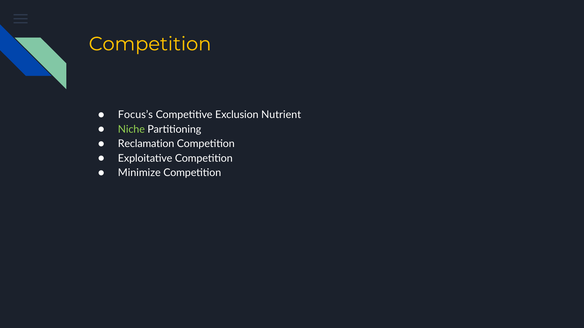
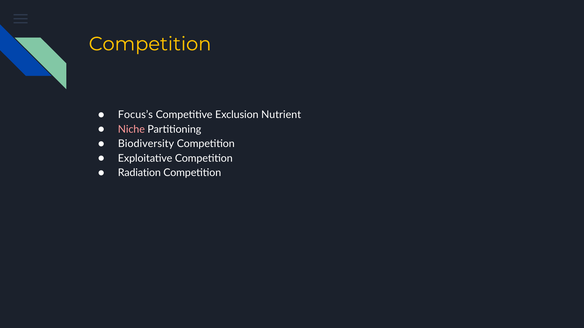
Niche colour: light green -> pink
Reclamation: Reclamation -> Biodiversity
Minimize: Minimize -> Radiation
